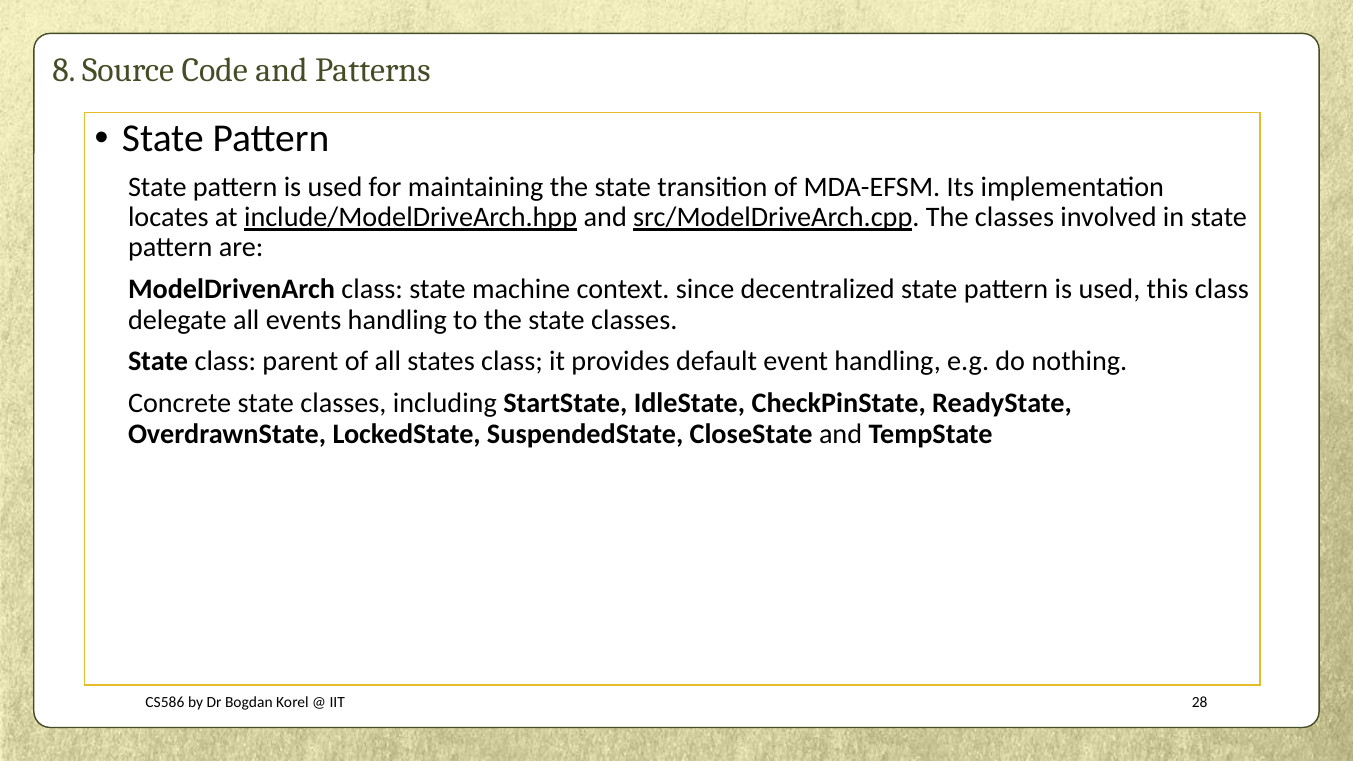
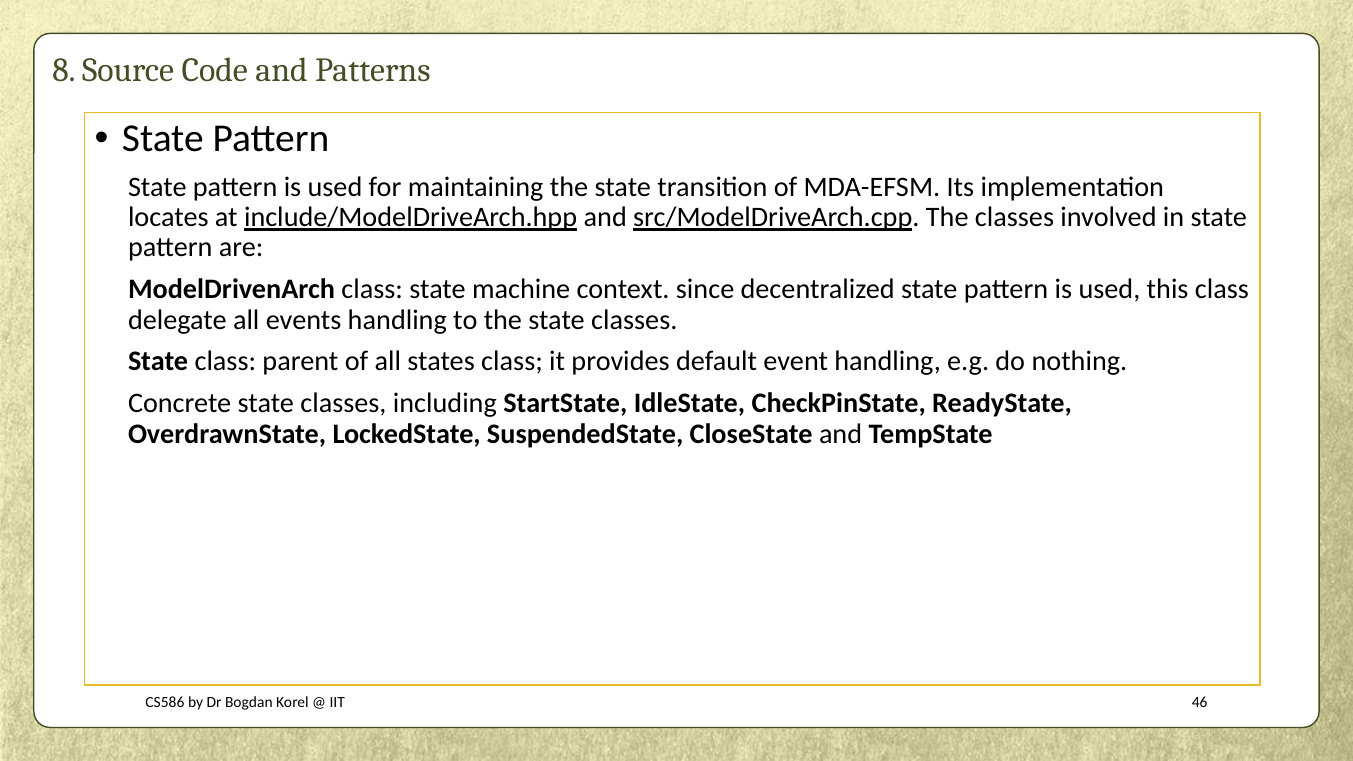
28: 28 -> 46
